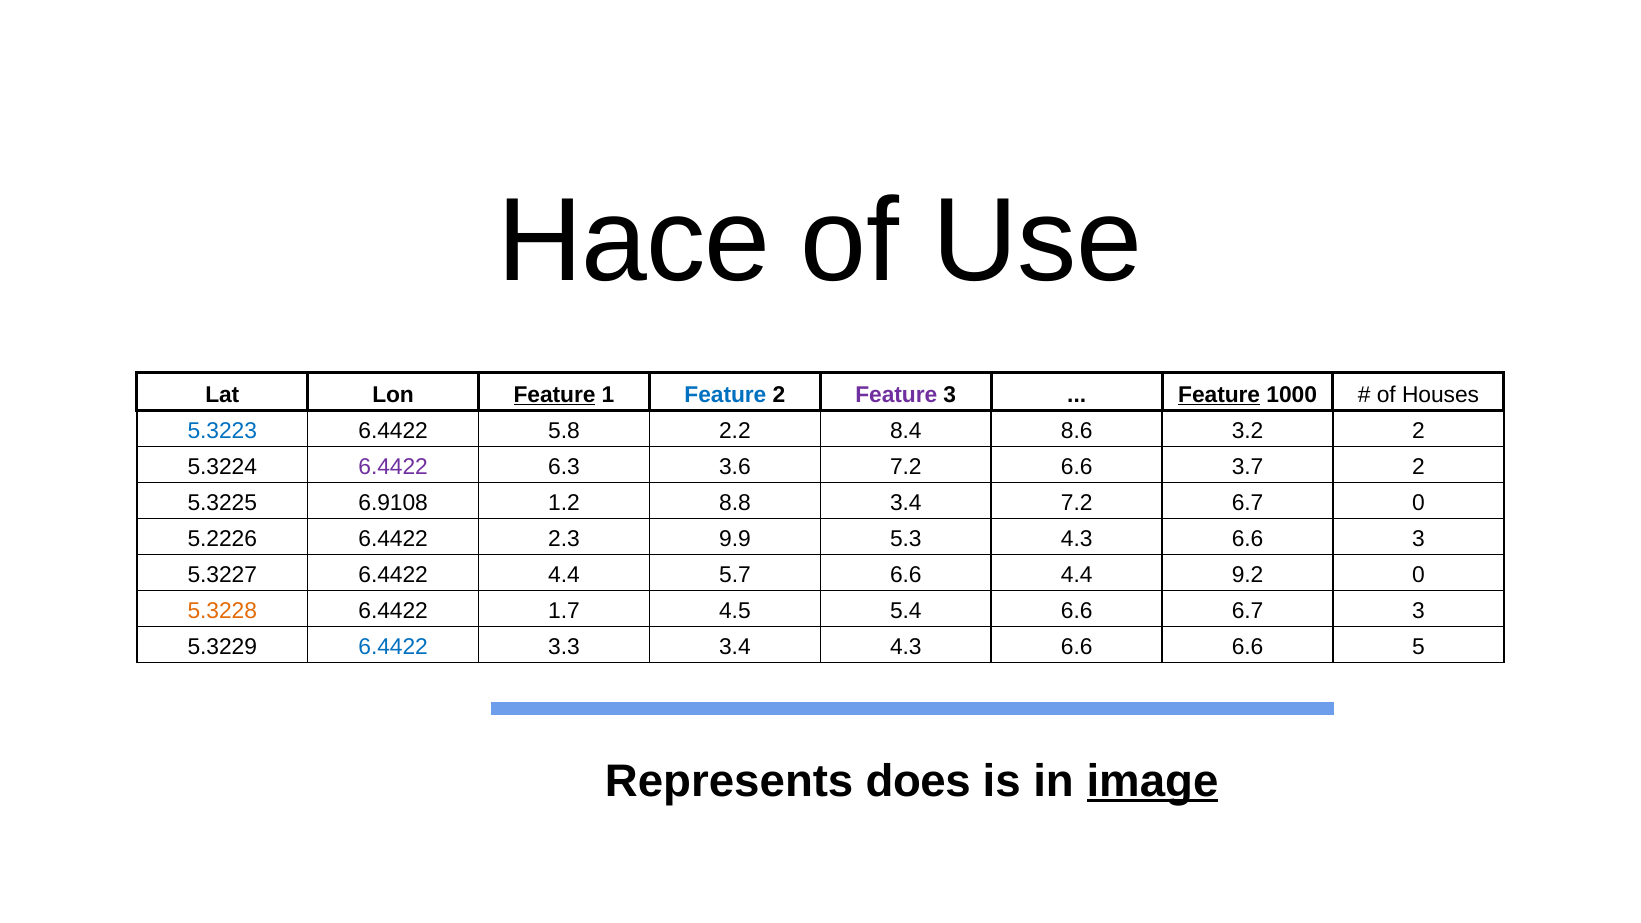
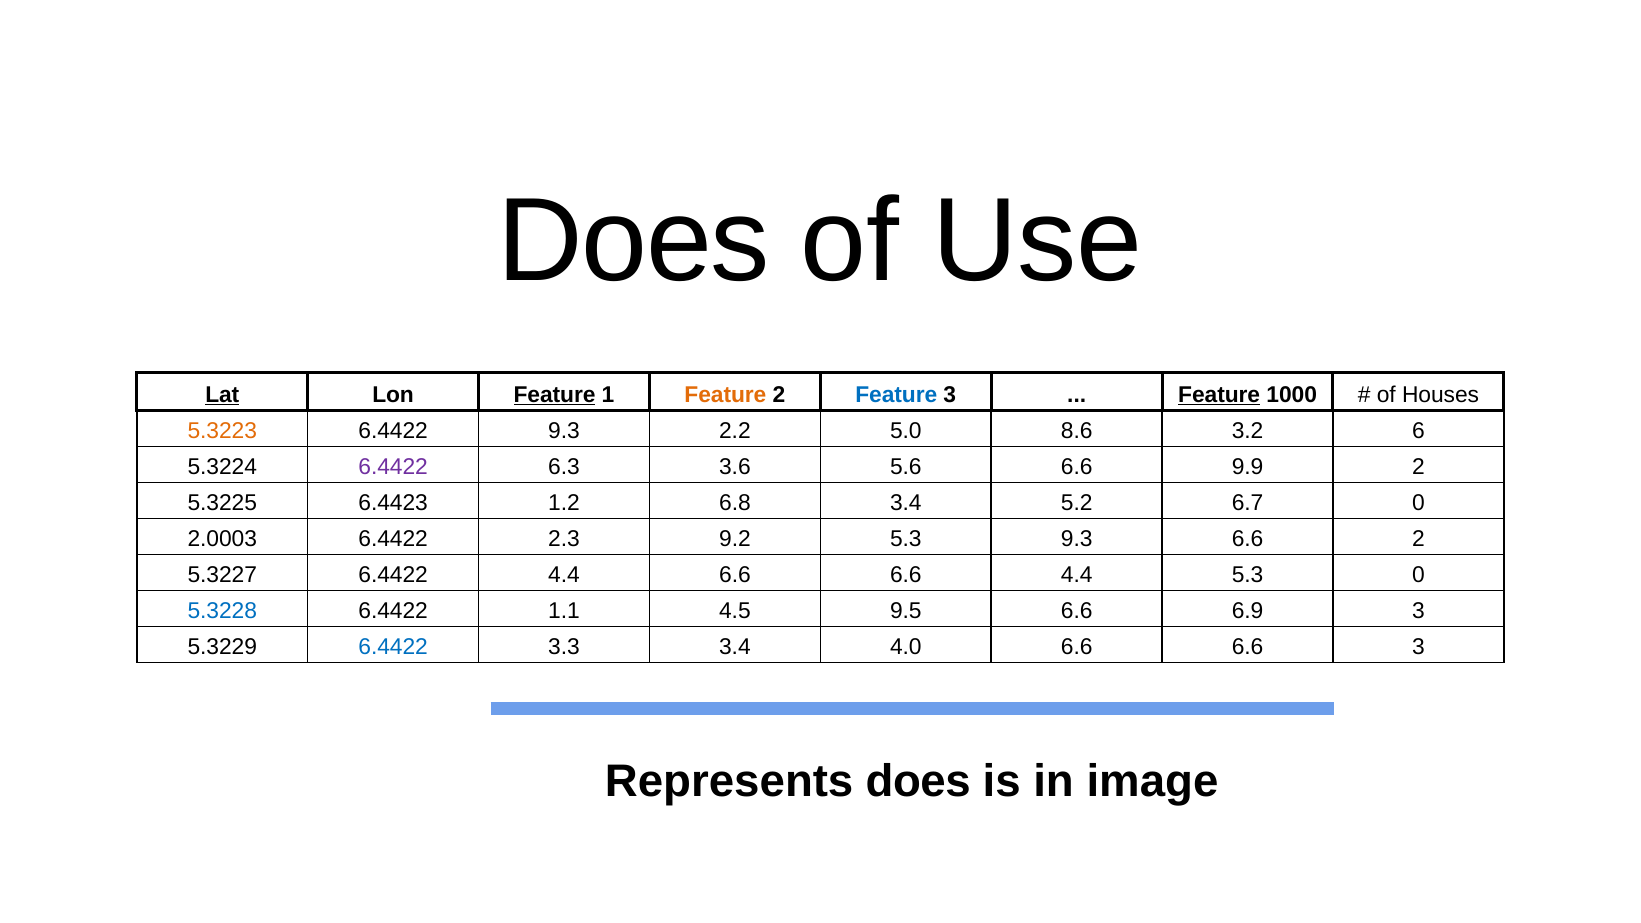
Hace at (634, 241): Hace -> Does
Lat underline: none -> present
Feature at (725, 395) colour: blue -> orange
Feature at (896, 395) colour: purple -> blue
5.3223 colour: blue -> orange
6.4422 5.8: 5.8 -> 9.3
8.4: 8.4 -> 5.0
3.2 2: 2 -> 6
3.6 7.2: 7.2 -> 5.6
3.7: 3.7 -> 9.9
6.9108: 6.9108 -> 6.4423
8.8: 8.8 -> 6.8
3.4 7.2: 7.2 -> 5.2
5.2226: 5.2226 -> 2.0003
9.9: 9.9 -> 9.2
5.3 4.3: 4.3 -> 9.3
6.6 3: 3 -> 2
4.4 5.7: 5.7 -> 6.6
4.4 9.2: 9.2 -> 5.3
5.3228 colour: orange -> blue
1.7: 1.7 -> 1.1
5.4: 5.4 -> 9.5
6.6 6.7: 6.7 -> 6.9
3.4 4.3: 4.3 -> 4.0
6.6 5: 5 -> 3
image underline: present -> none
